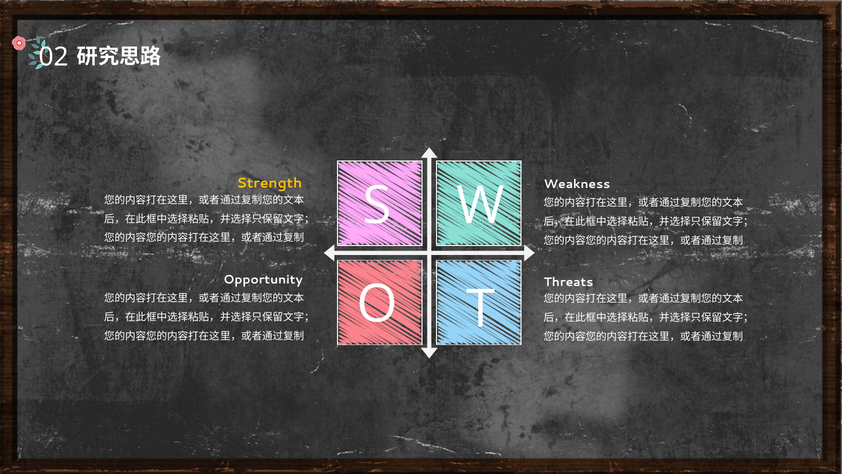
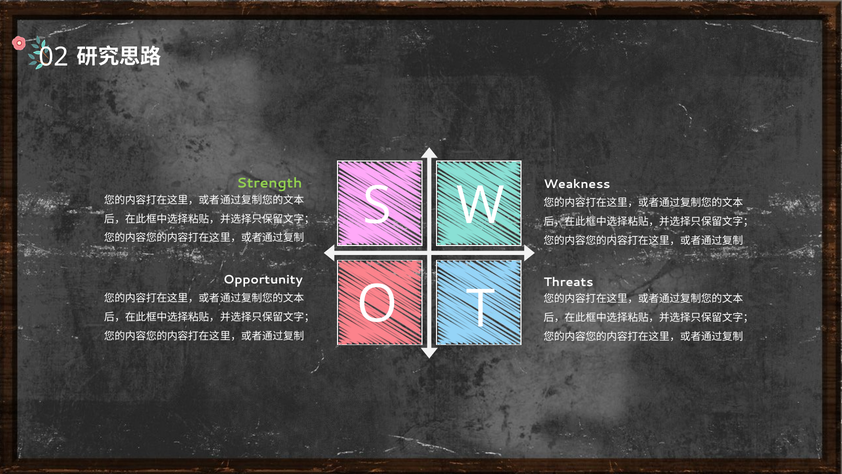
Strength colour: yellow -> light green
